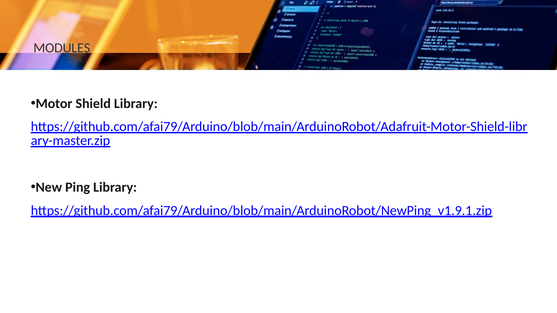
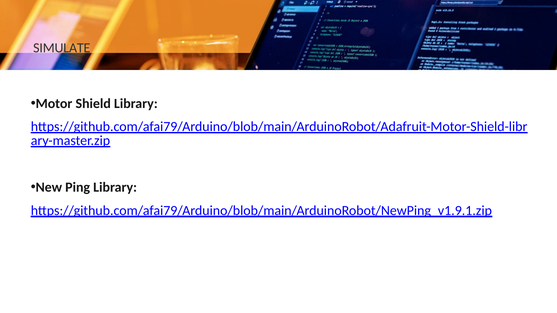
MODULES: MODULES -> SIMULATE
